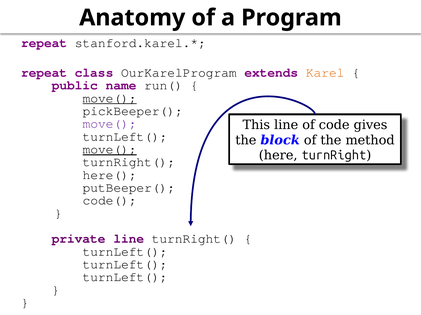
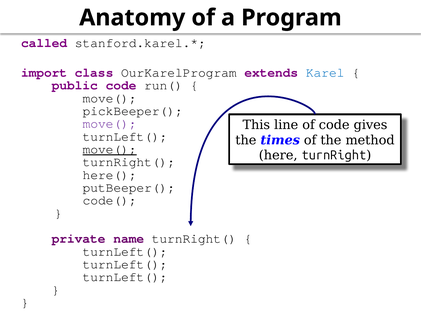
repeat at (44, 43): repeat -> called
repeat at (44, 73): repeat -> import
Karel colour: orange -> blue
public name: name -> code
move( at (110, 98) underline: present -> none
block: block -> times
private line: line -> name
